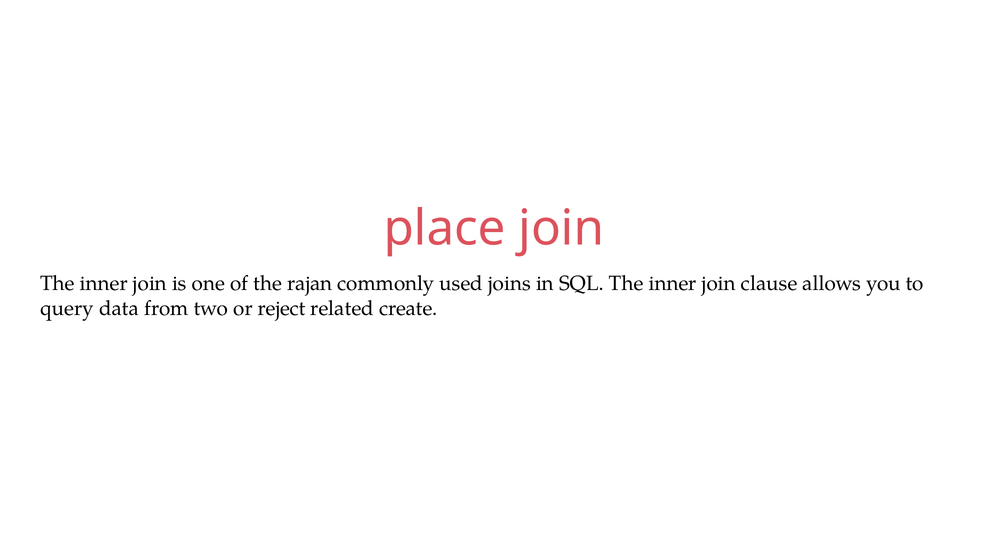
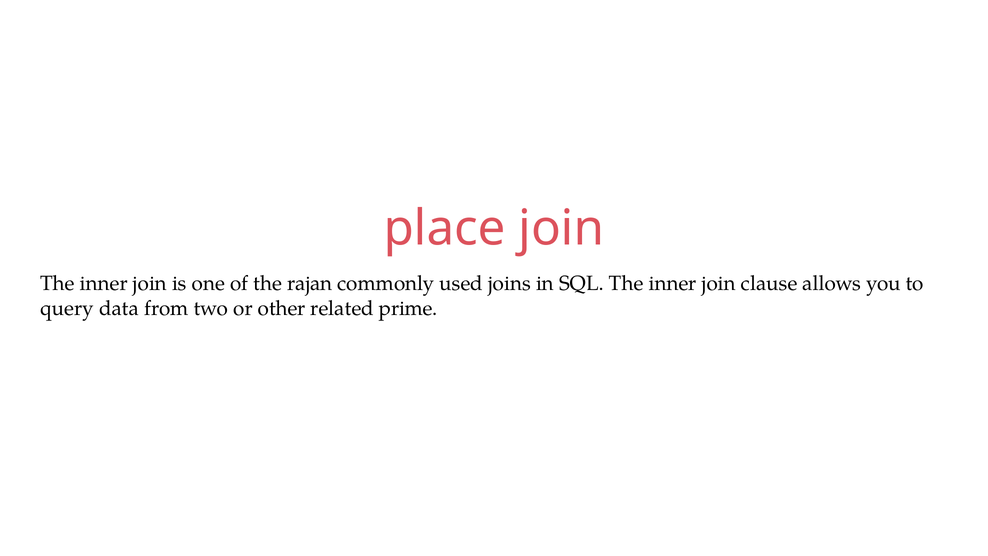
reject: reject -> other
create: create -> prime
